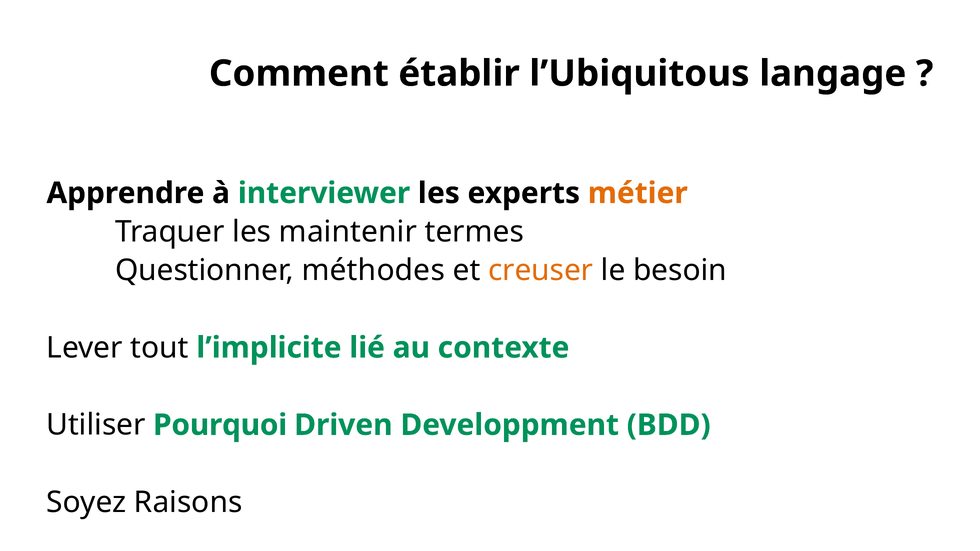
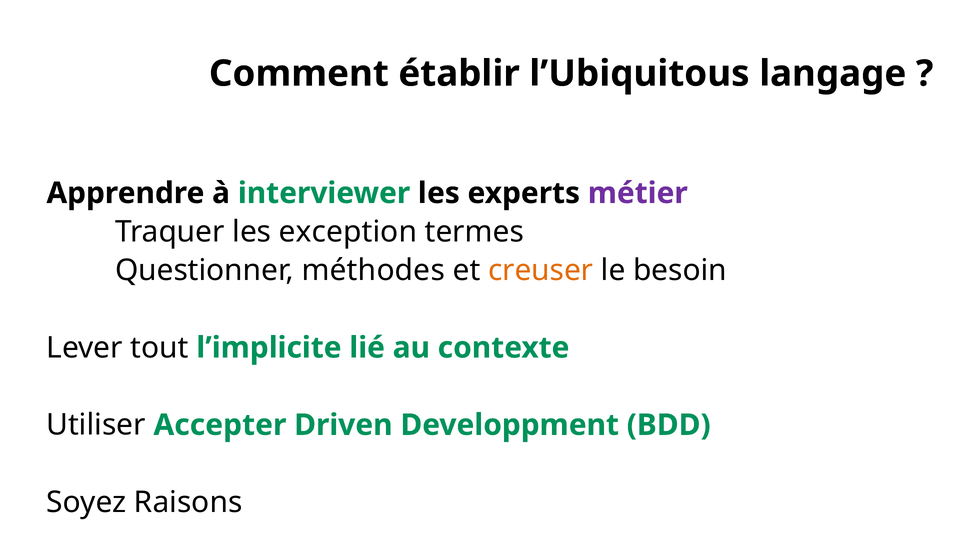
métier colour: orange -> purple
maintenir: maintenir -> exception
Pourquoi: Pourquoi -> Accepter
